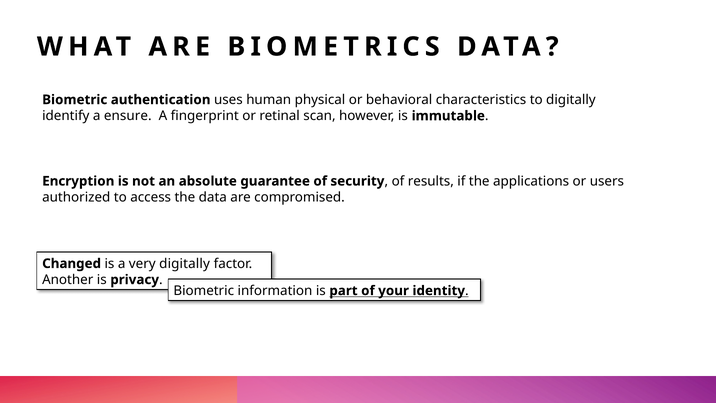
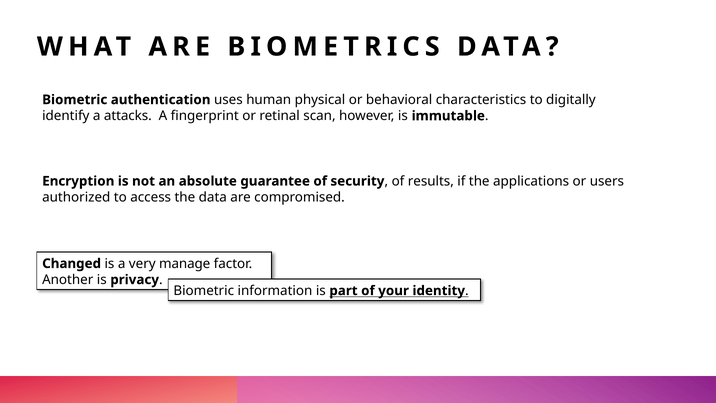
ensure: ensure -> attacks
very digitally: digitally -> manage
